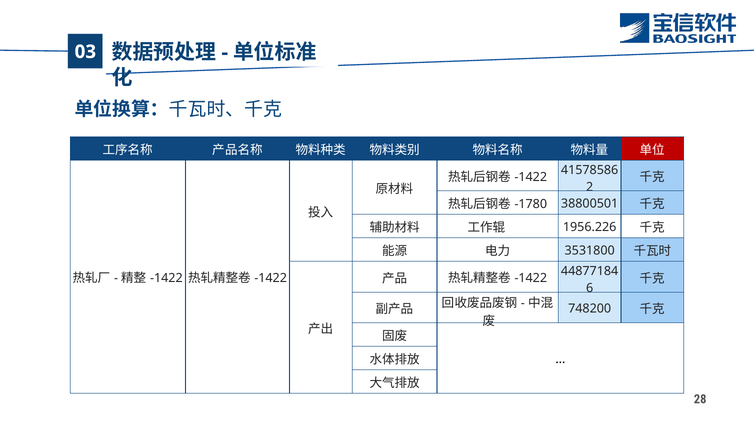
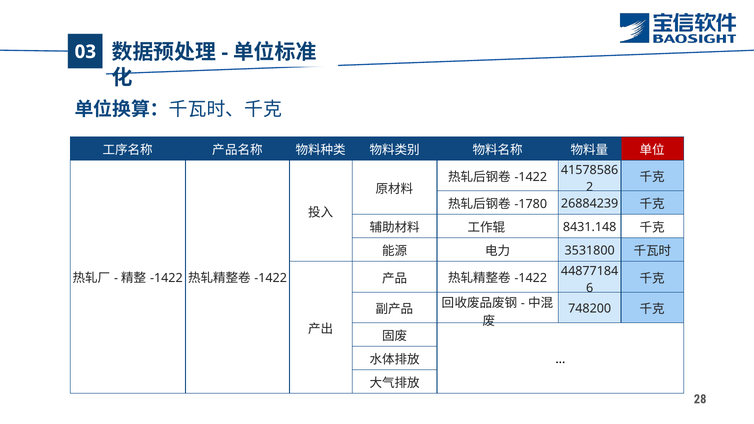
38800501: 38800501 -> 26884239
1956.226: 1956.226 -> 8431.148
